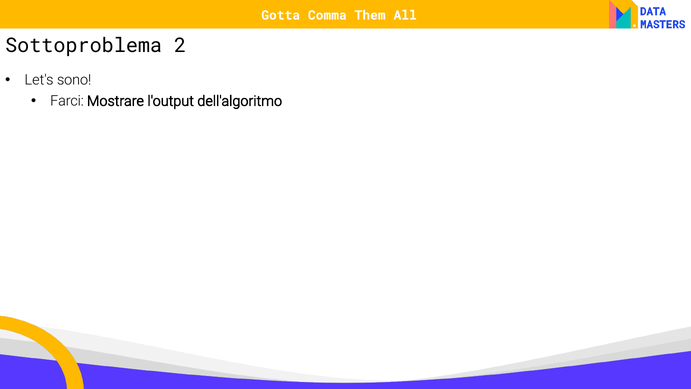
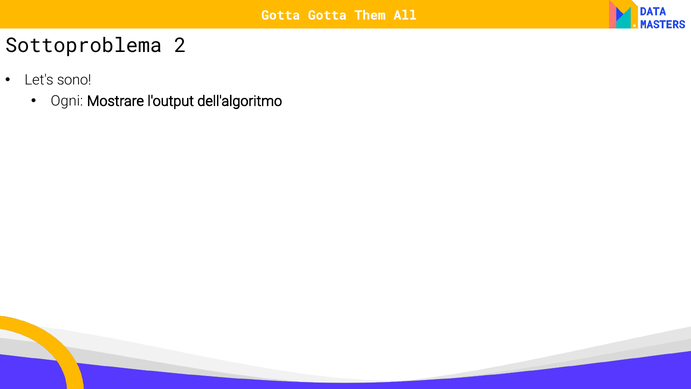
Gotta Comma: Comma -> Gotta
Farci: Farci -> Ogni
